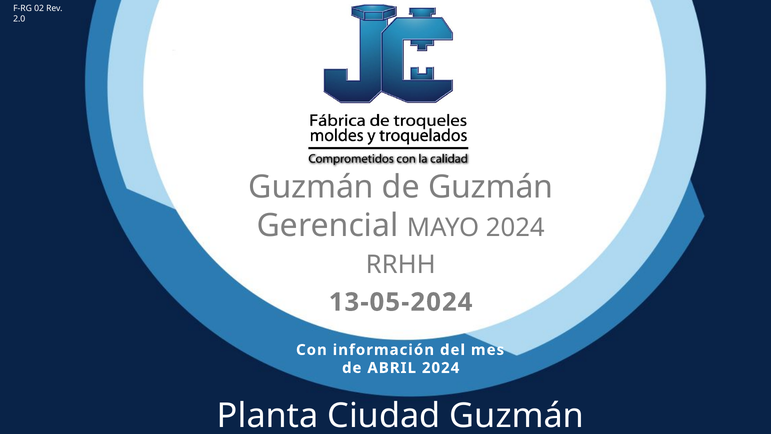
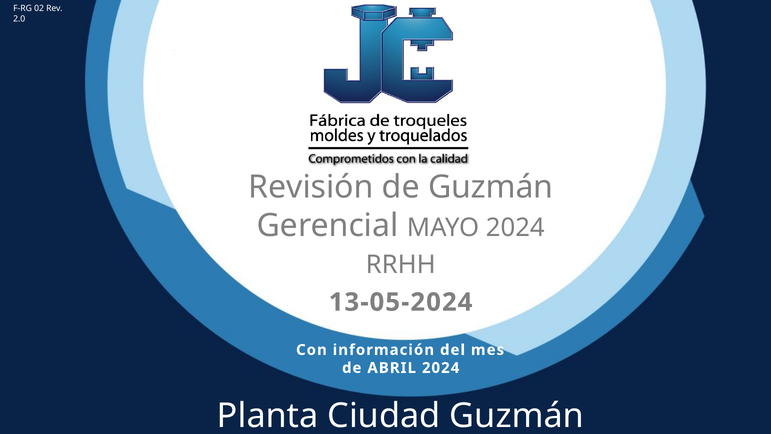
Guzmán at (311, 187): Guzmán -> Revisión
